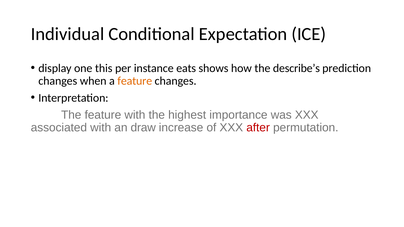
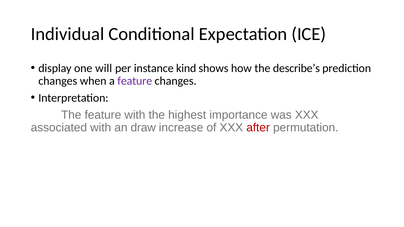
this: this -> will
eats: eats -> kind
feature at (135, 81) colour: orange -> purple
